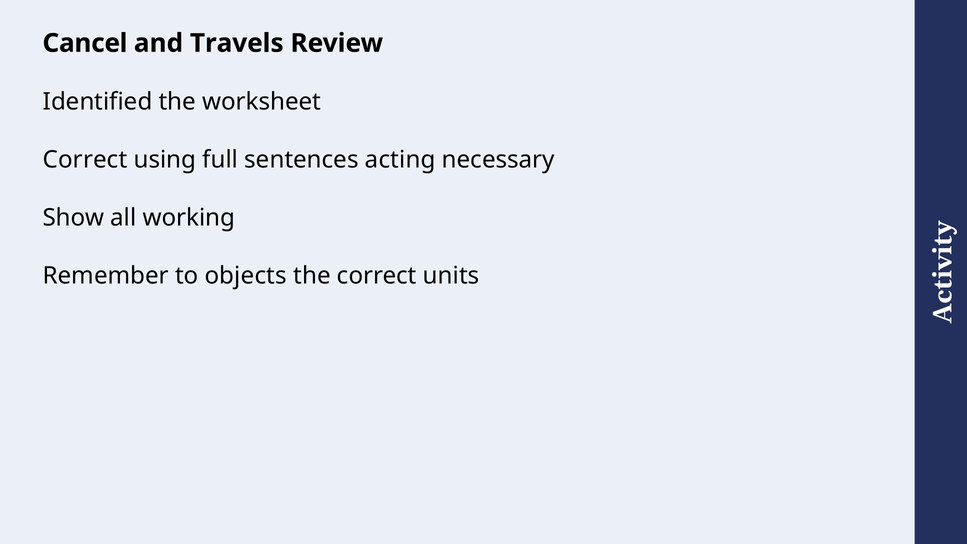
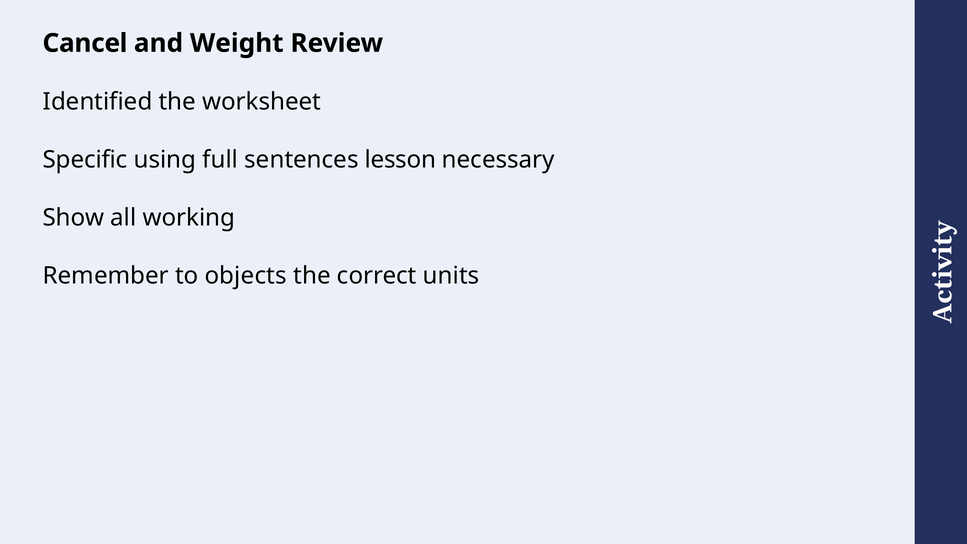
Travels: Travels -> Weight
Correct at (85, 160): Correct -> Specific
acting: acting -> lesson
